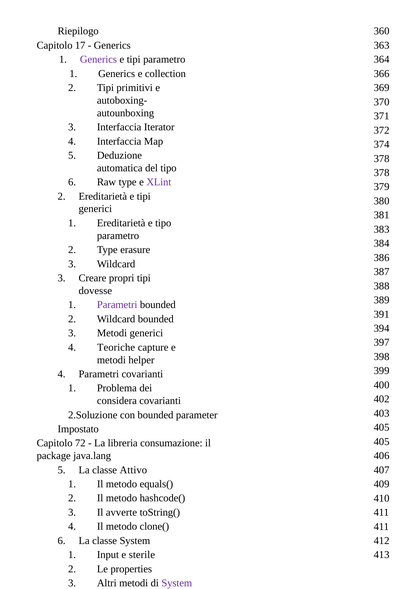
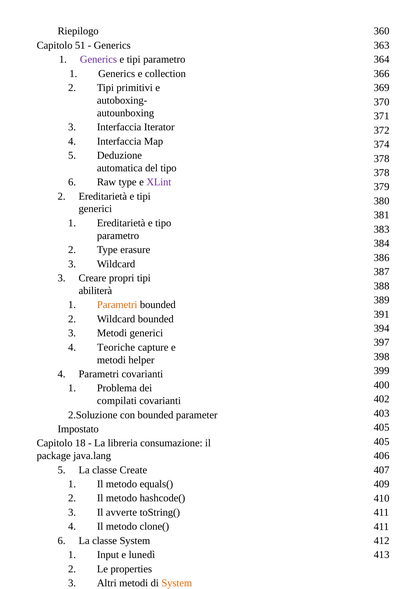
17: 17 -> 51
dovesse: dovesse -> abiliterà
Parametri at (117, 305) colour: purple -> orange
considera: considera -> compilati
72: 72 -> 18
Attivo: Attivo -> Create
sterile: sterile -> lunedì
System at (177, 583) colour: purple -> orange
